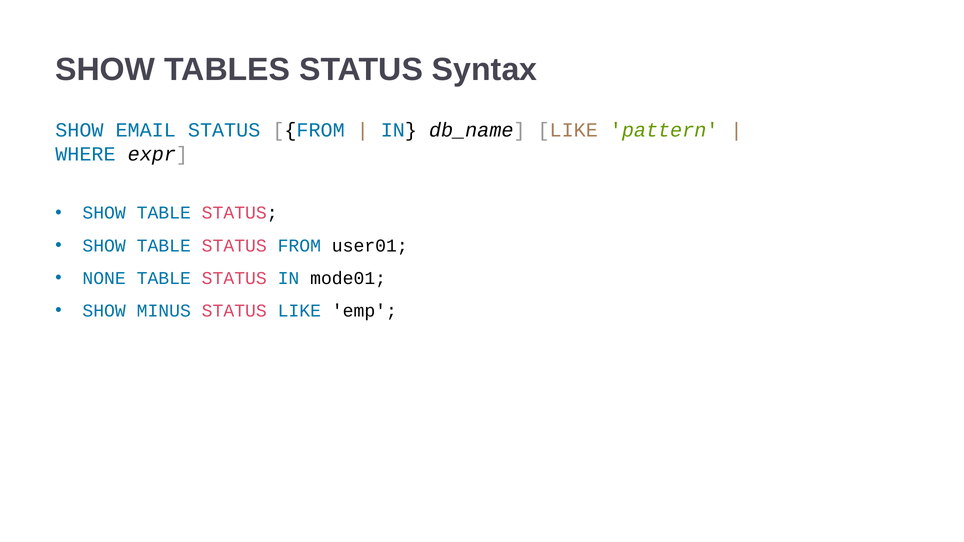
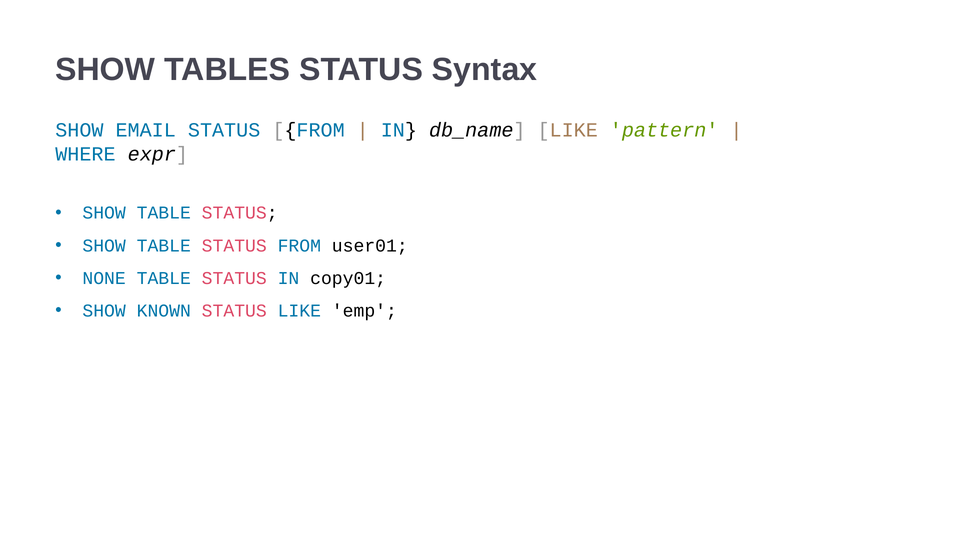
mode01: mode01 -> copy01
MINUS: MINUS -> KNOWN
